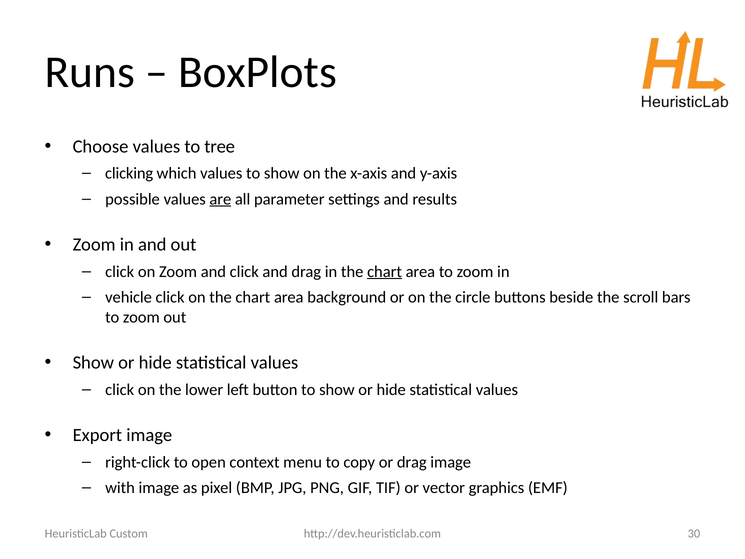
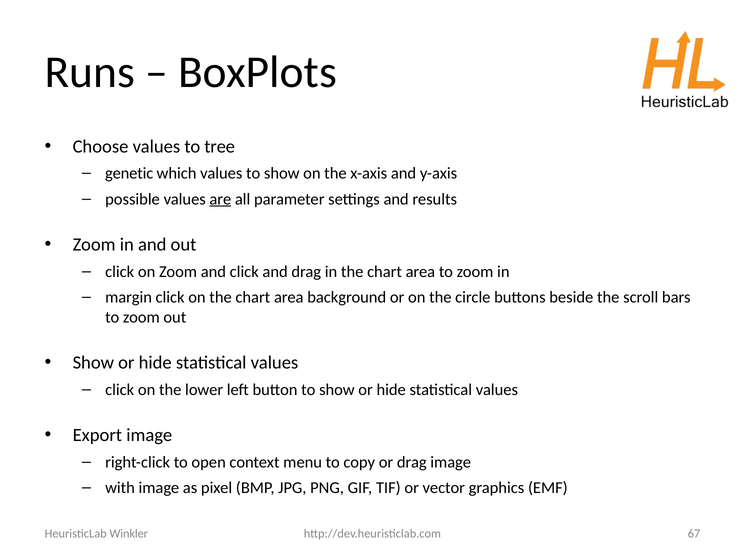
clicking: clicking -> genetic
chart at (385, 271) underline: present -> none
vehicle: vehicle -> margin
30: 30 -> 67
Custom: Custom -> Winkler
